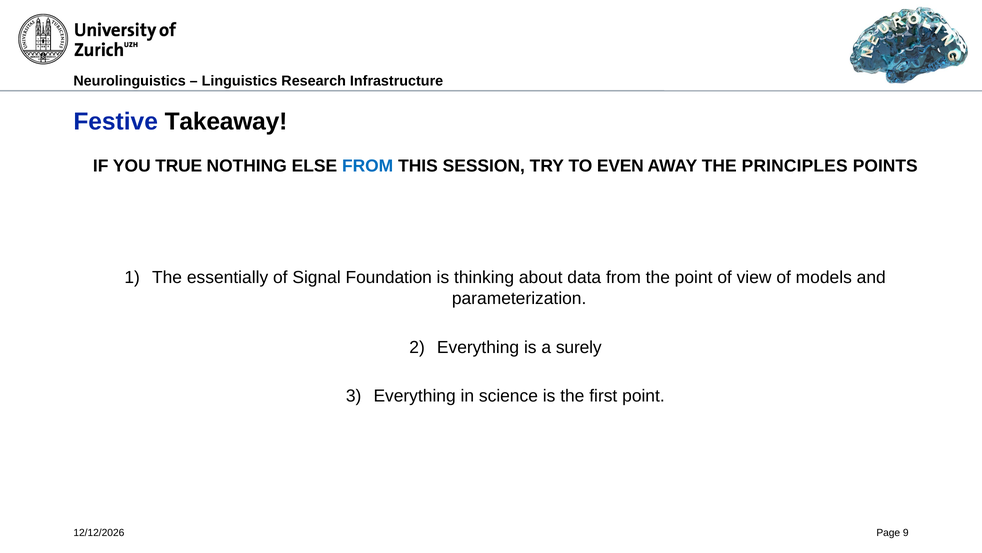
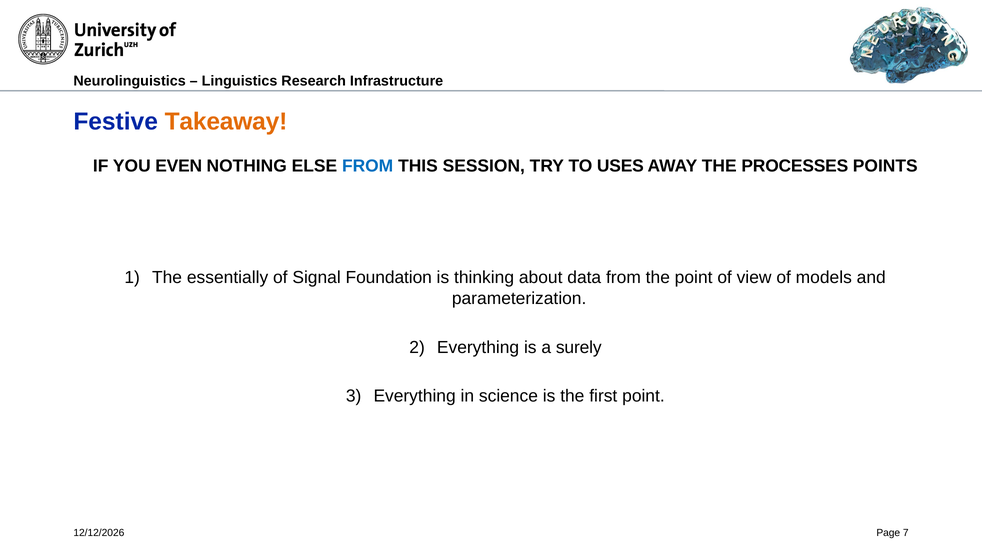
Takeaway colour: black -> orange
TRUE: TRUE -> EVEN
EVEN: EVEN -> USES
PRINCIPLES: PRINCIPLES -> PROCESSES
9: 9 -> 7
